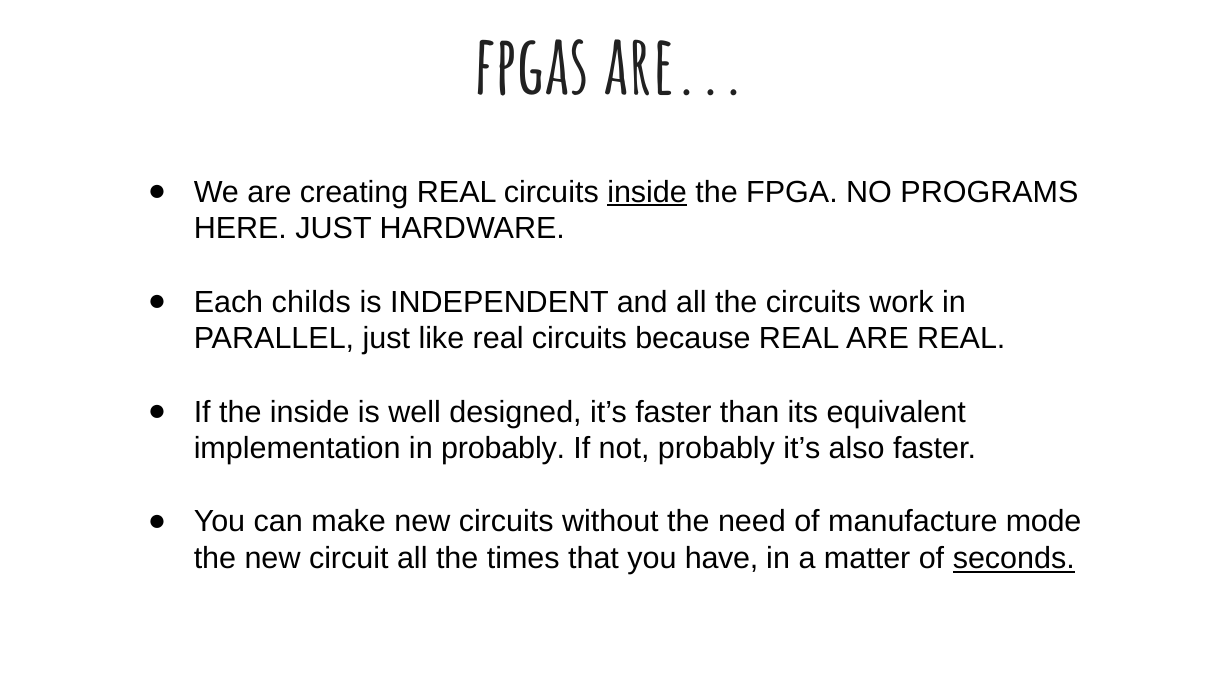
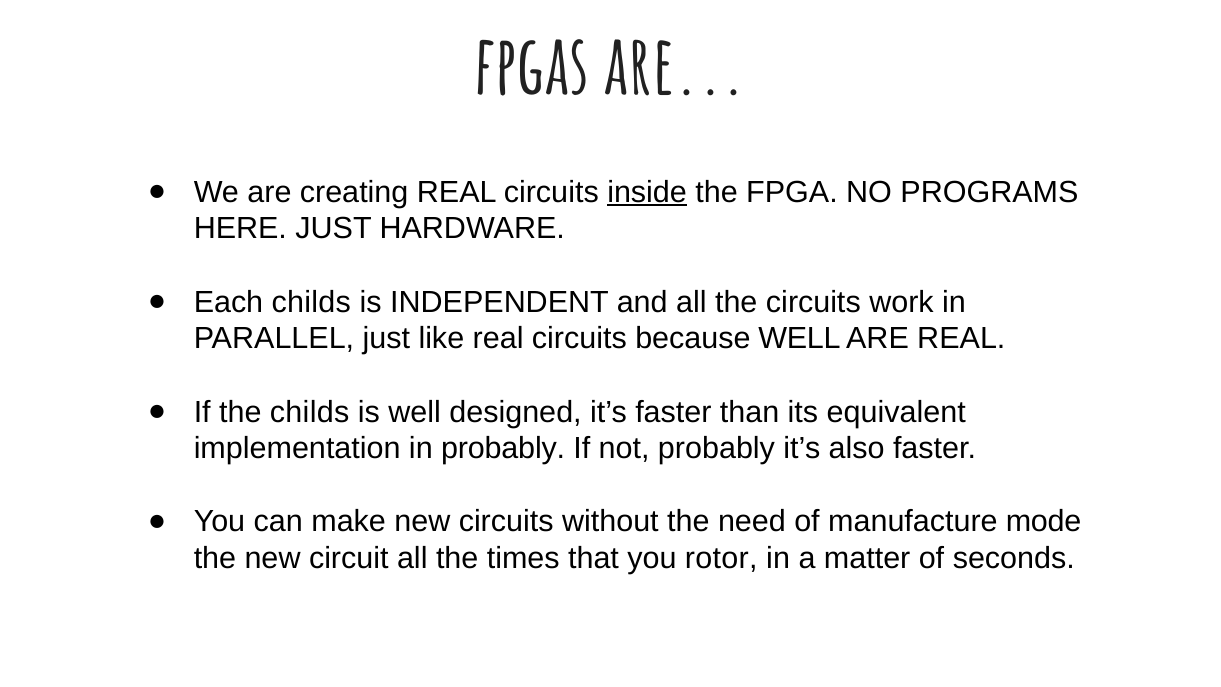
because REAL: REAL -> WELL
the inside: inside -> childs
have: have -> rotor
seconds underline: present -> none
